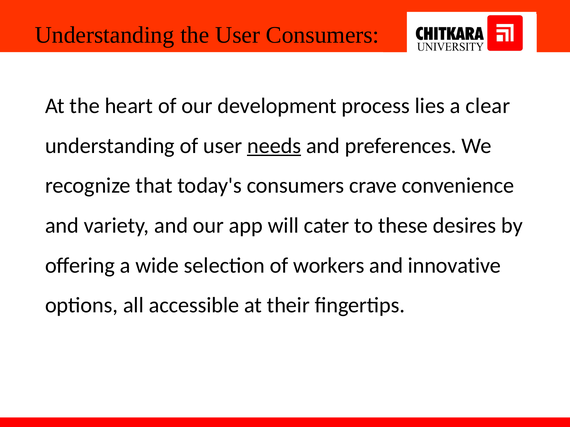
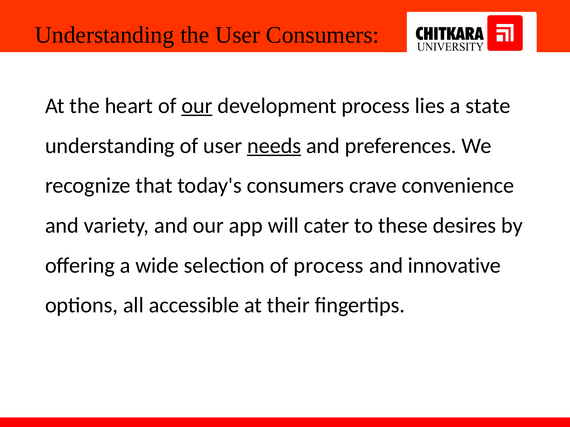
our at (197, 106) underline: none -> present
clear: clear -> state
of workers: workers -> process
